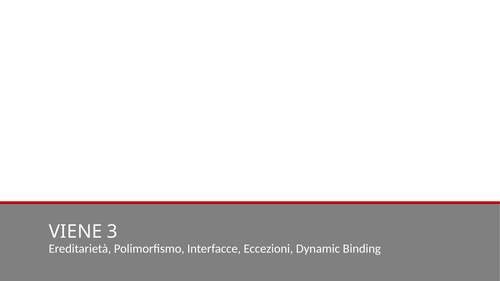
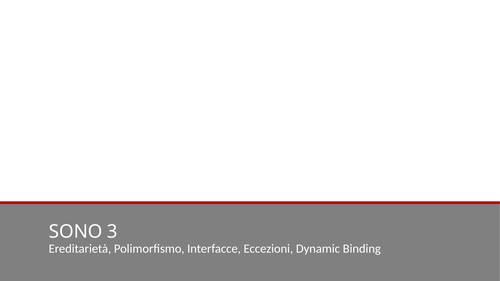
VIENE: VIENE -> SONO
